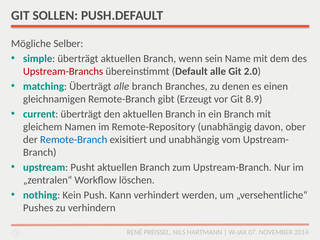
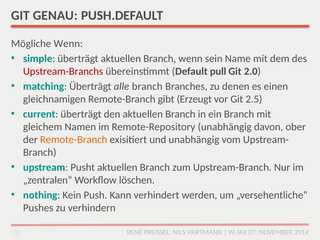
SOLLEN: SOLLEN -> GENAU
Mögliche Selber: Selber -> Wenn
Default alle: alle -> pull
8.9: 8.9 -> 2.5
Remote-Branch at (74, 140) colour: blue -> orange
